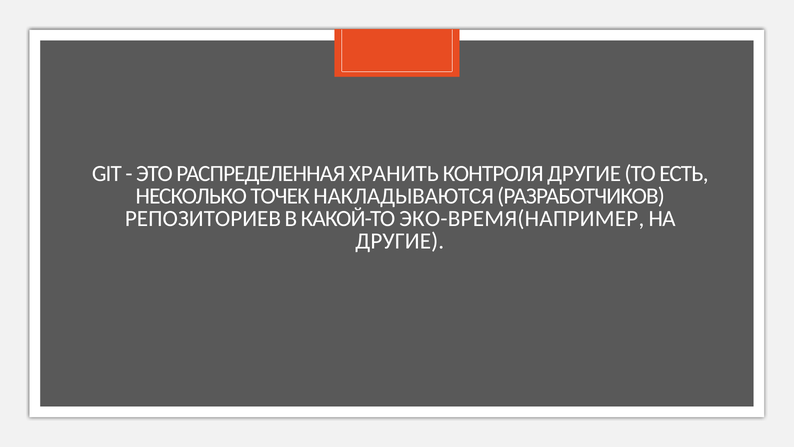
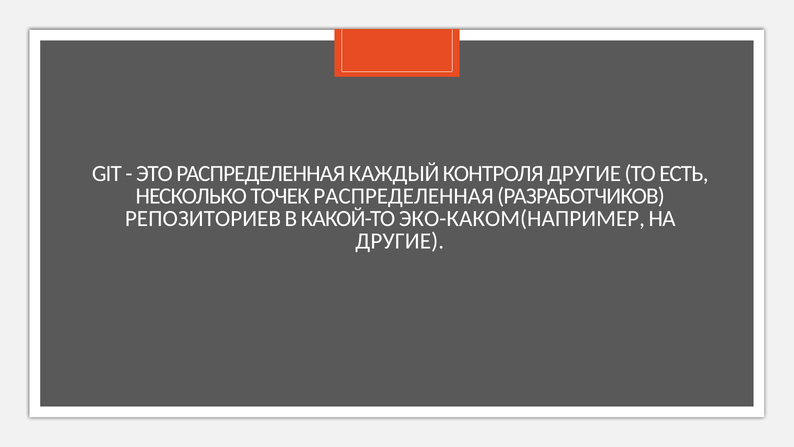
ХРАНИТЬ: ХРАНИТЬ -> КАЖДЫЙ
ТОЧЕК НАКЛАДЫВАЮТСЯ: НАКЛАДЫВАЮТСЯ -> РАСПРЕДЕЛЕННАЯ
ЭКО-ВРЕМЯ(НАПРИМЕР: ЭКО-ВРЕМЯ(НАПРИМЕР -> ЭКО-КАКОМ(НАПРИМЕР
